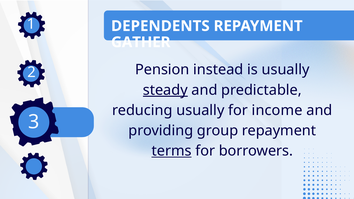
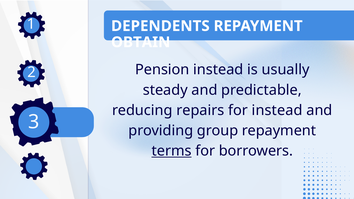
GATHER: GATHER -> OBTAIN
steady underline: present -> none
reducing usually: usually -> repairs
for income: income -> instead
